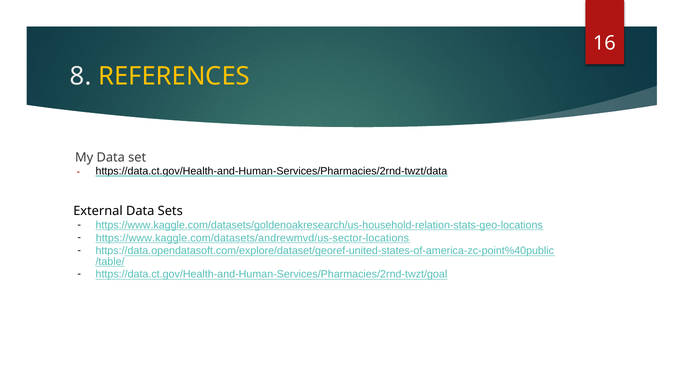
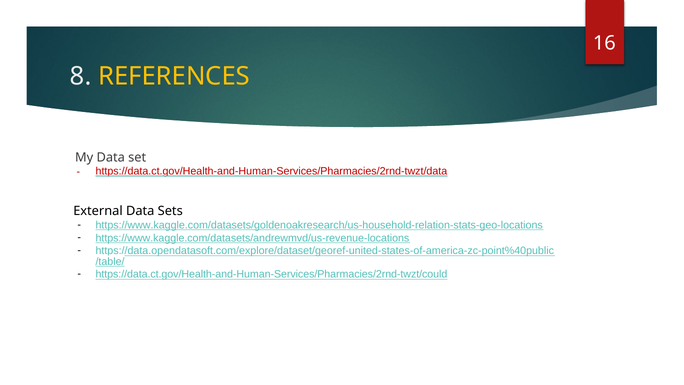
https://data.ct.gov/Health-and-Human-Services/Pharmacies/2rnd-twzt/data colour: black -> red
https://www.kaggle.com/datasets/andrewmvd/us-sector-locations: https://www.kaggle.com/datasets/andrewmvd/us-sector-locations -> https://www.kaggle.com/datasets/andrewmvd/us-revenue-locations
https://data.ct.gov/Health-and-Human-Services/Pharmacies/2rnd-twzt/goal: https://data.ct.gov/Health-and-Human-Services/Pharmacies/2rnd-twzt/goal -> https://data.ct.gov/Health-and-Human-Services/Pharmacies/2rnd-twzt/could
